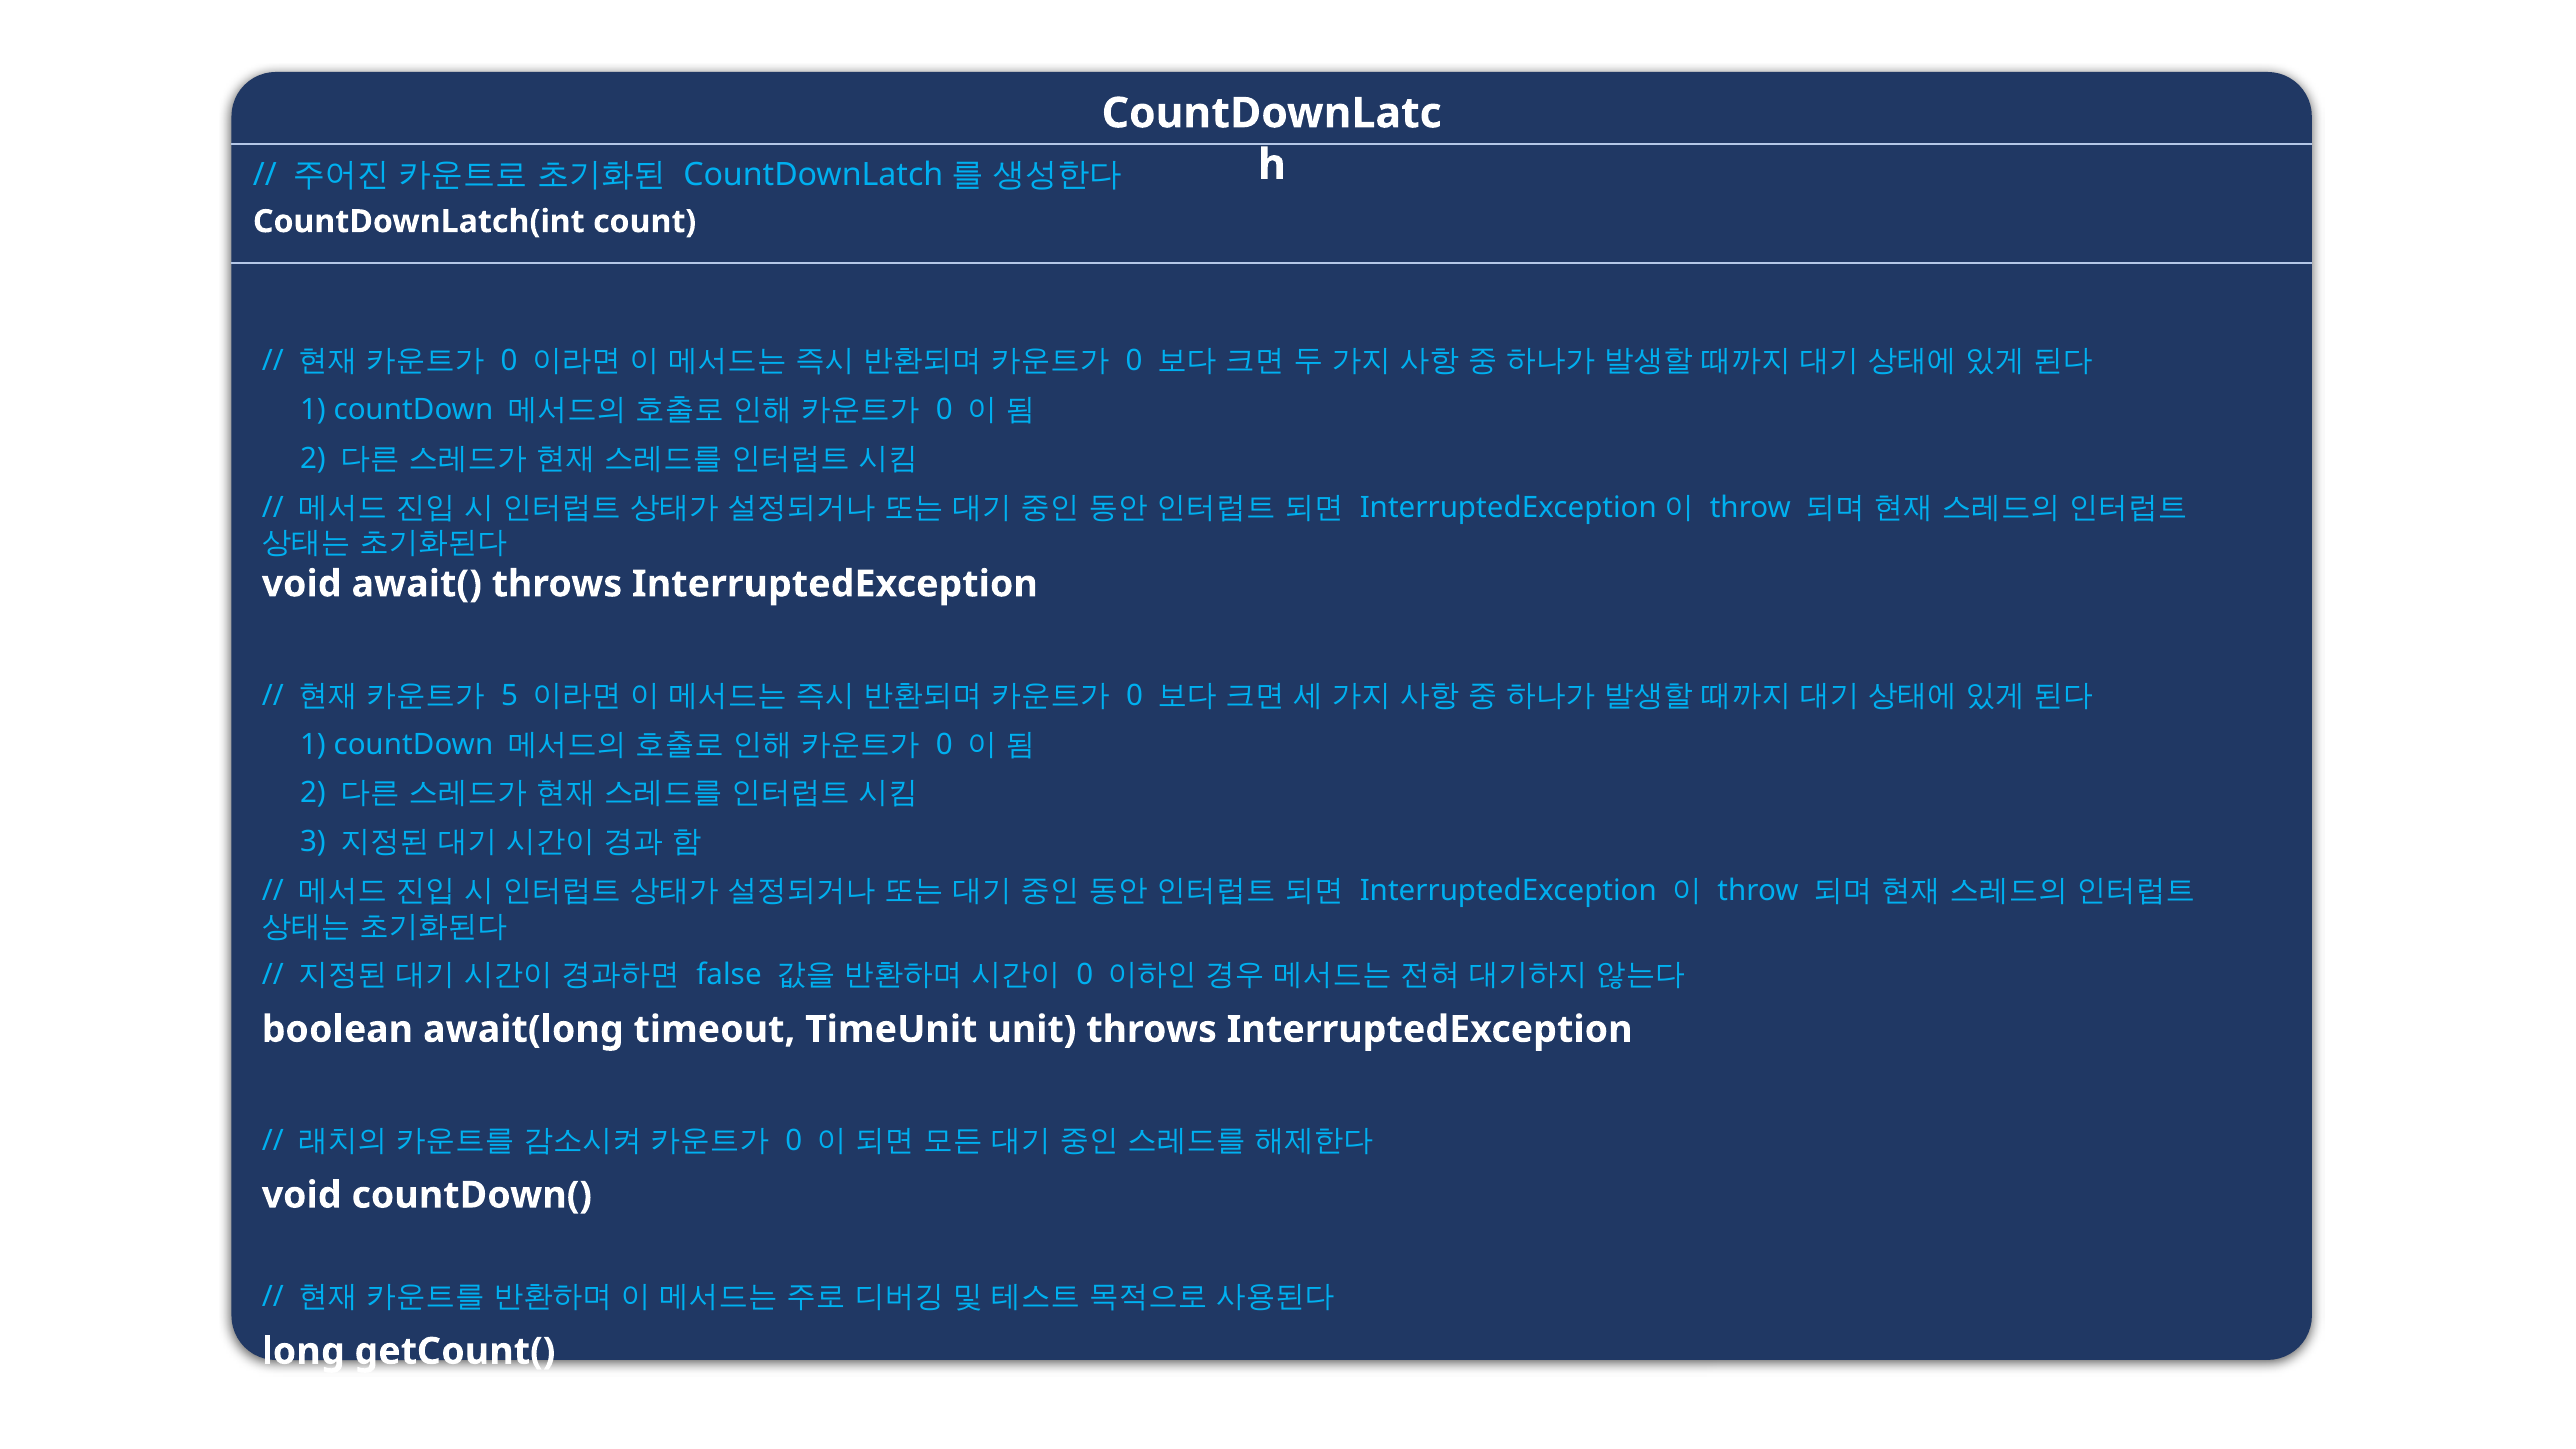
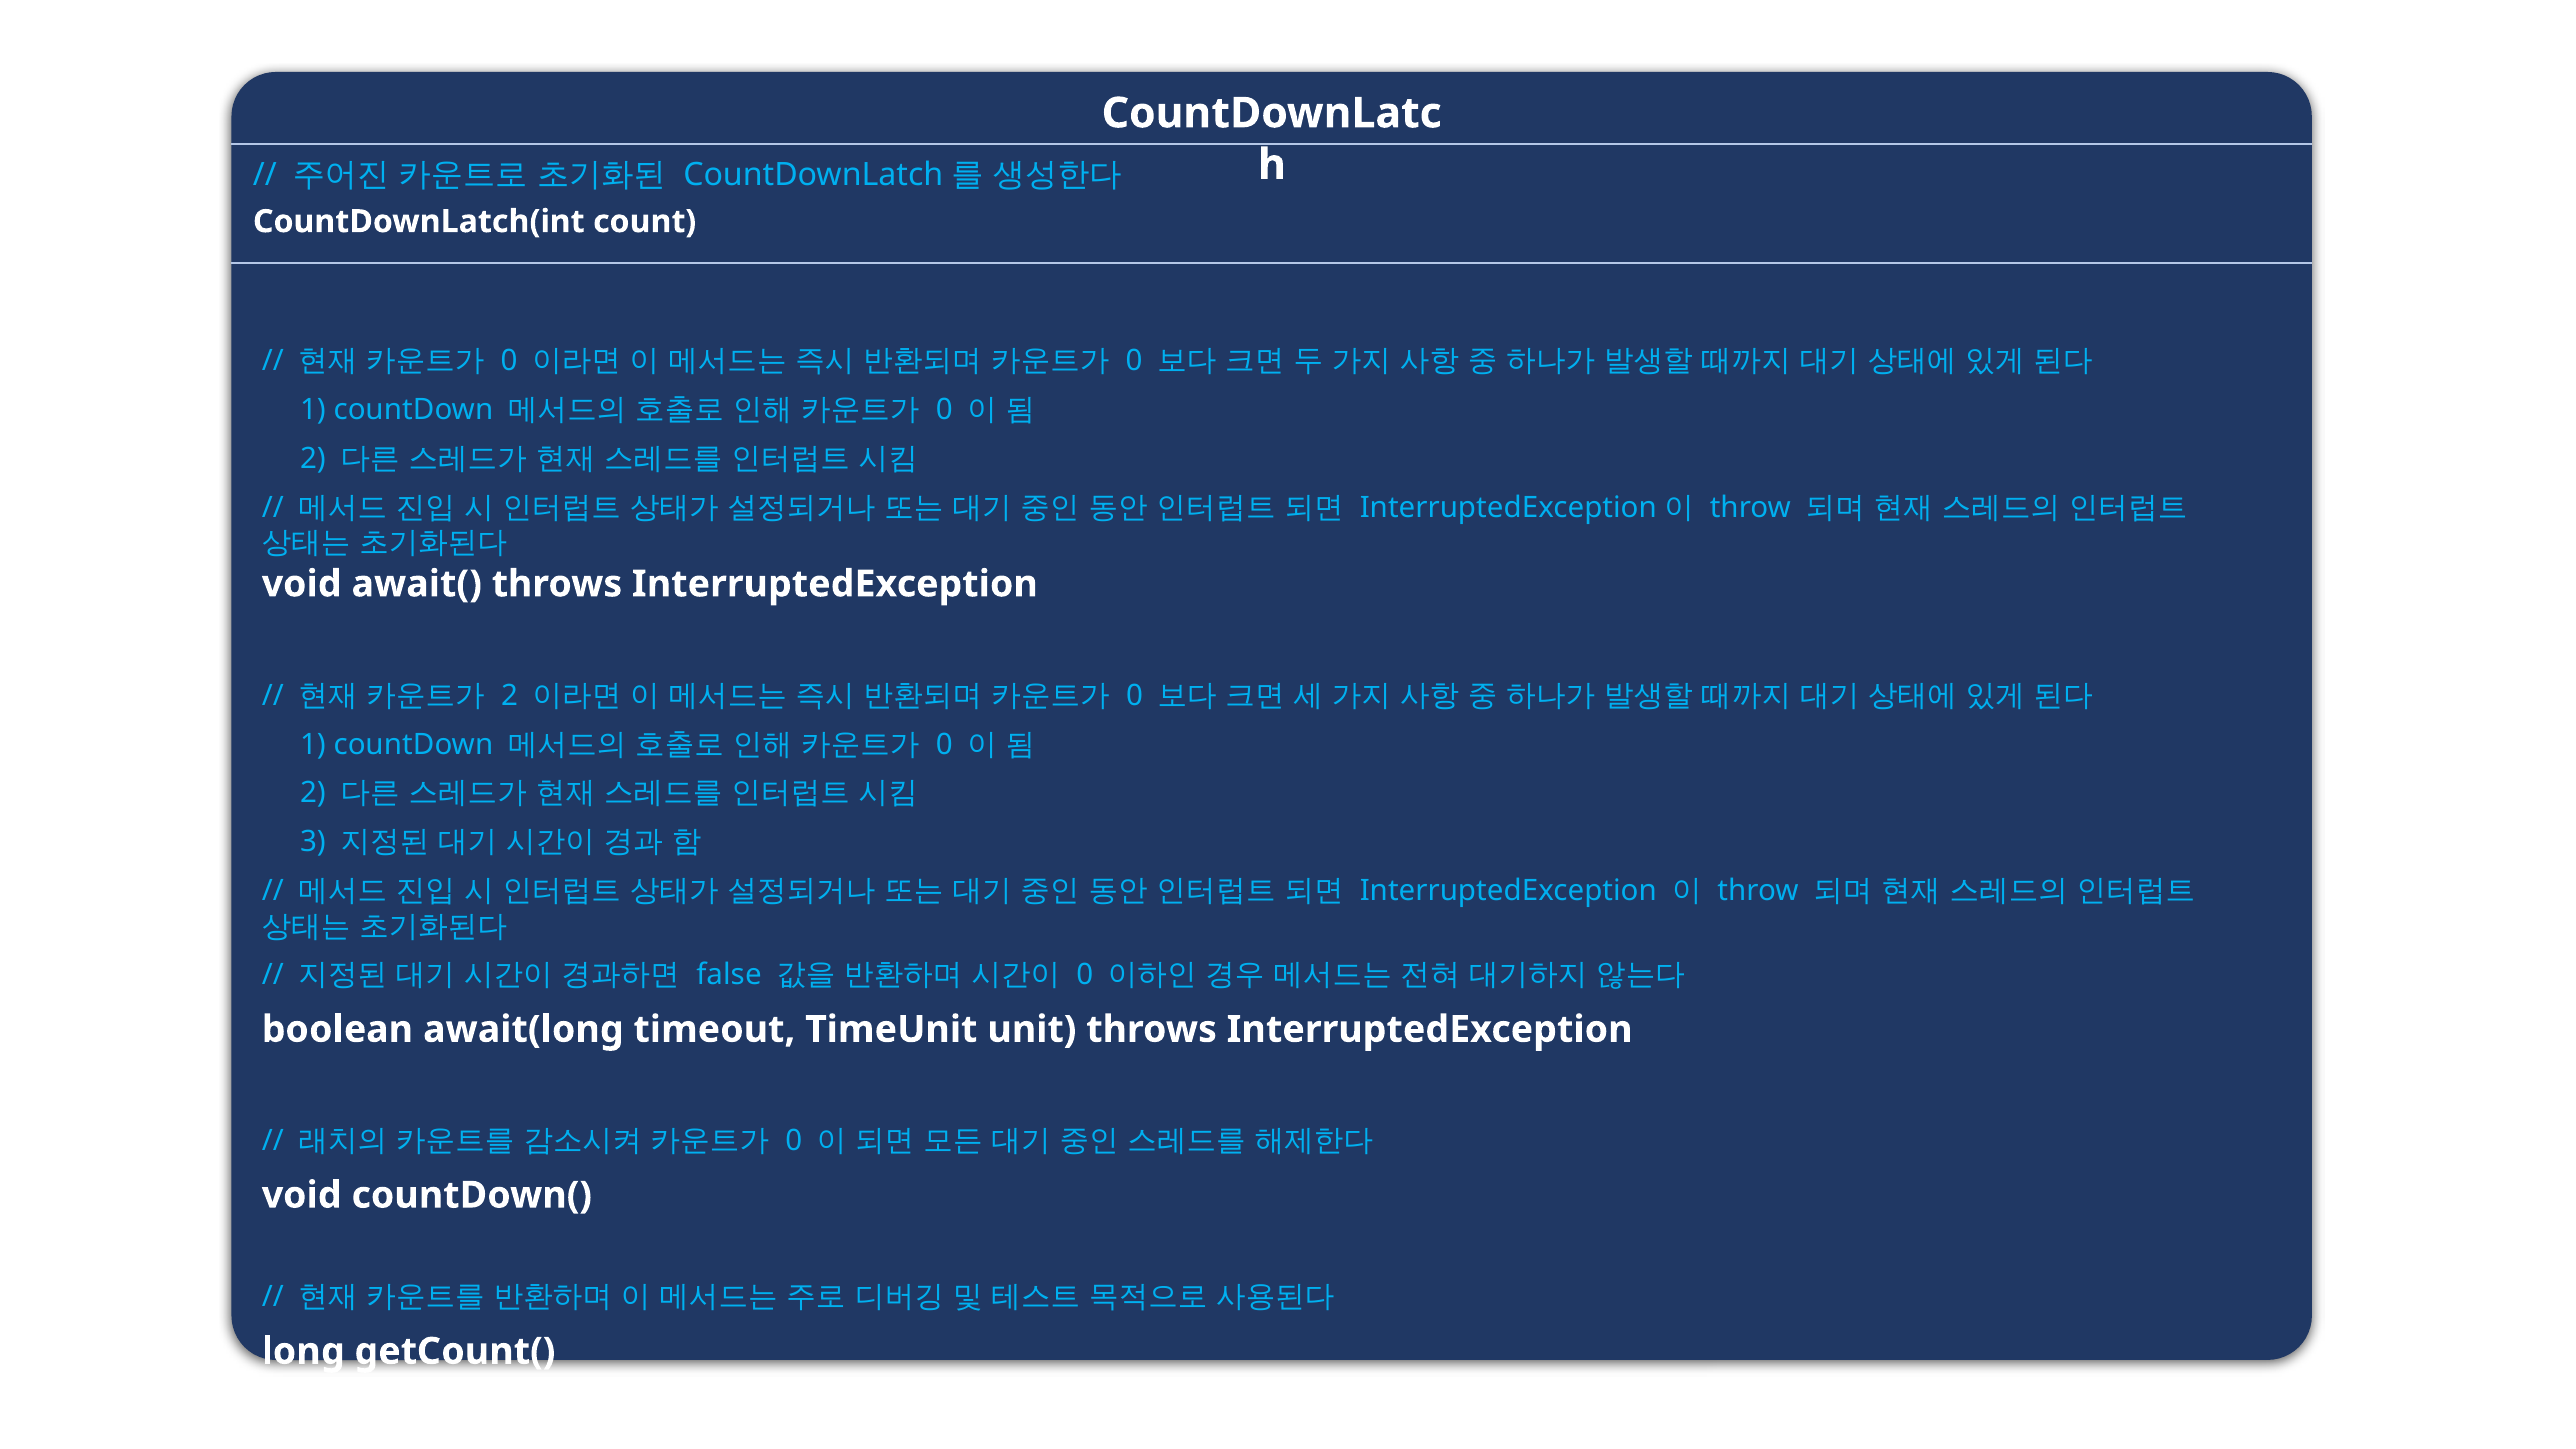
5 at (509, 696): 5 -> 2
